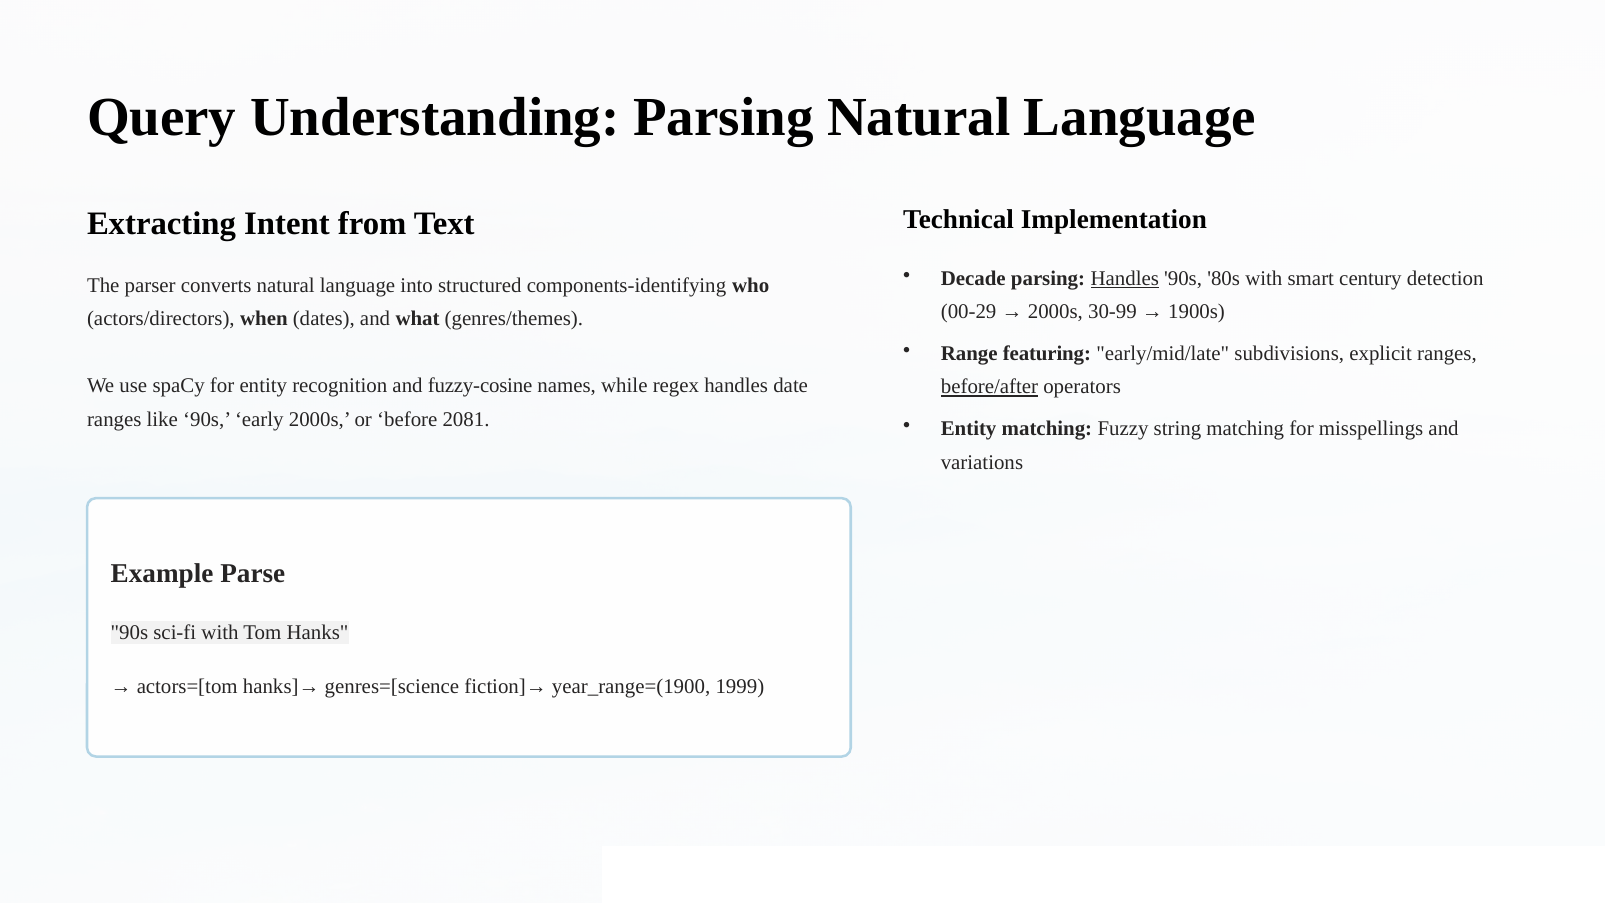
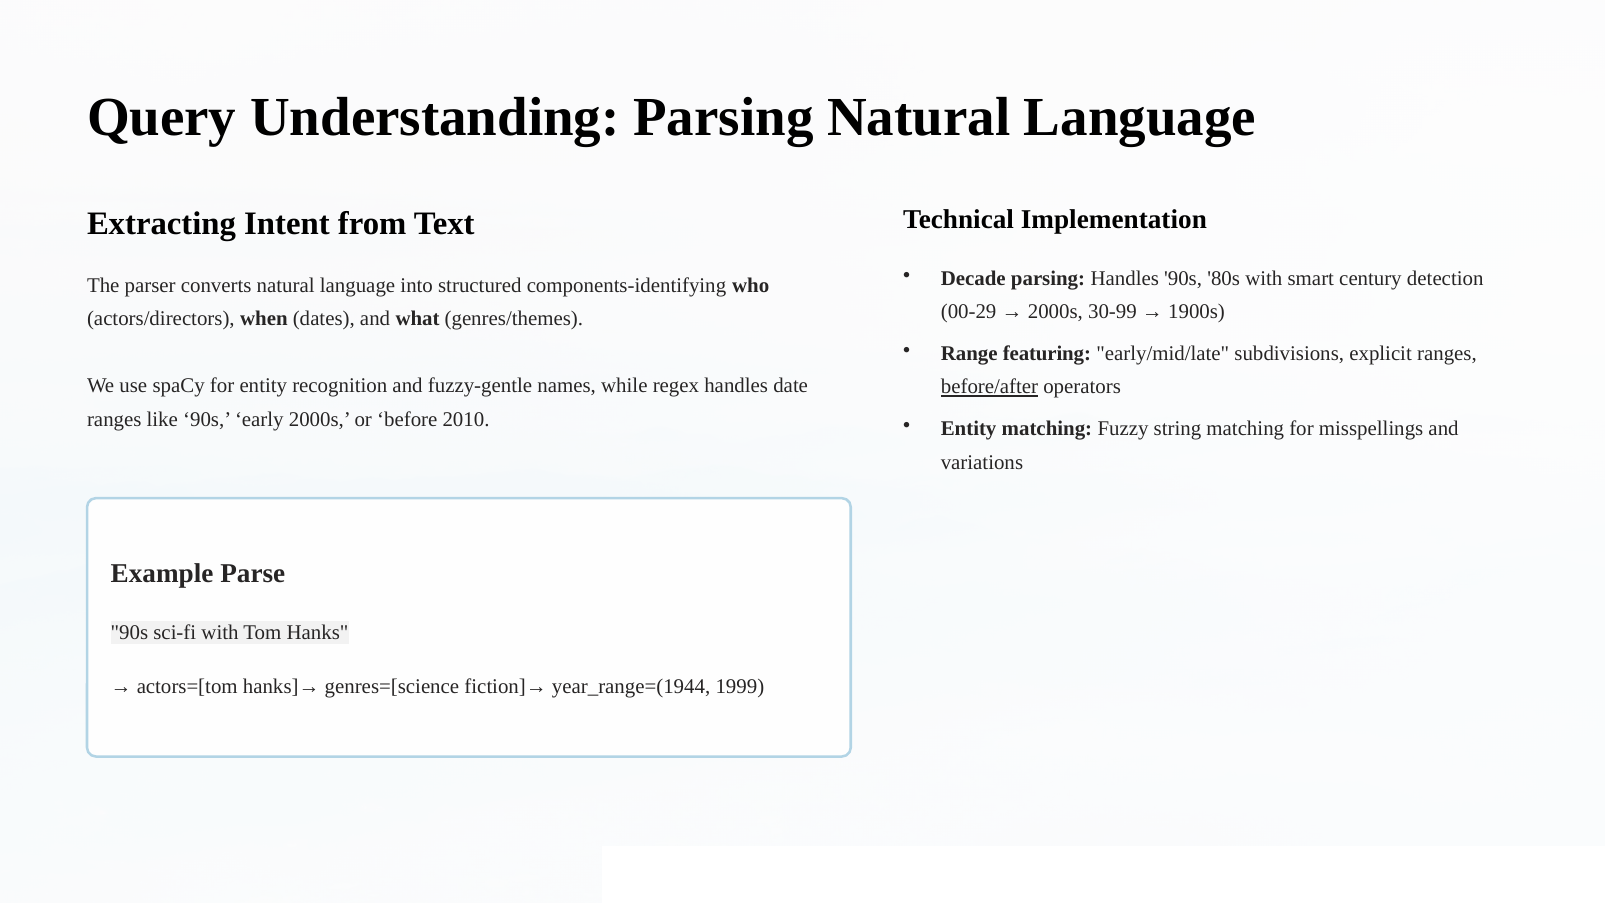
Handles at (1125, 278) underline: present -> none
fuzzy-cosine: fuzzy-cosine -> fuzzy-gentle
2081: 2081 -> 2010
year_range=(1900: year_range=(1900 -> year_range=(1944
